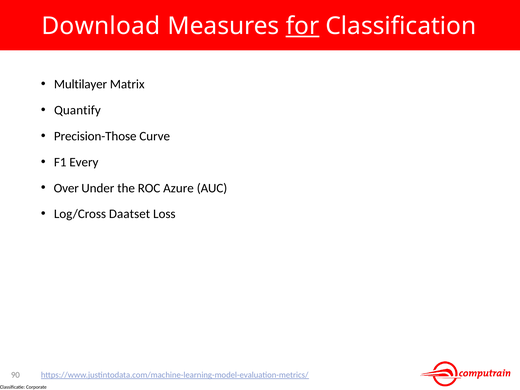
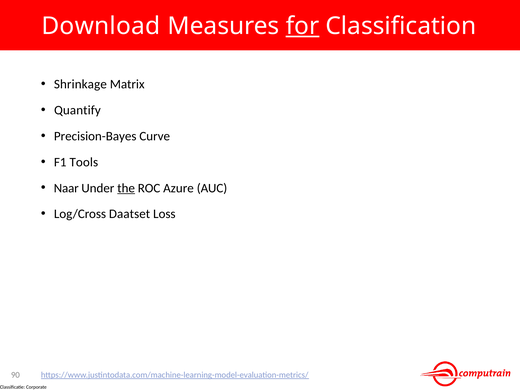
Multilayer: Multilayer -> Shrinkage
Precision-Those: Precision-Those -> Precision-Bayes
Every: Every -> Tools
Over: Over -> Naar
the underline: none -> present
